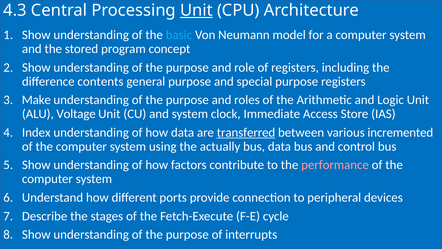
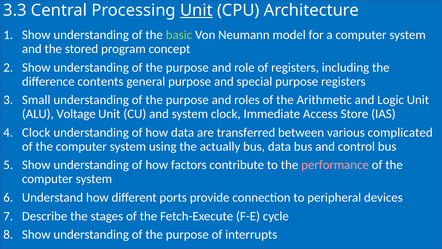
4.3: 4.3 -> 3.3
basic colour: light blue -> light green
Make: Make -> Small
Index at (36, 132): Index -> Clock
transferred underline: present -> none
incremented: incremented -> complicated
